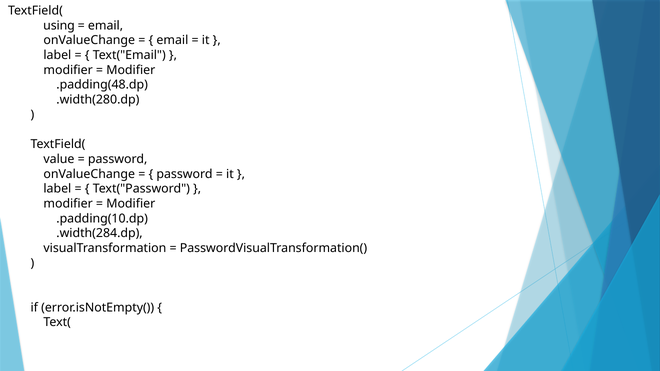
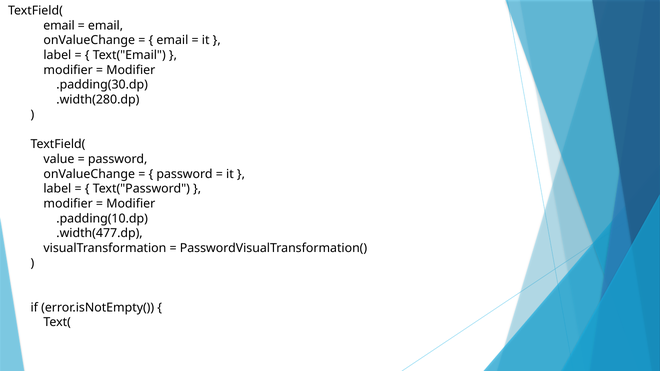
using at (59, 26): using -> email
.padding(48.dp: .padding(48.dp -> .padding(30.dp
.width(284.dp: .width(284.dp -> .width(477.dp
